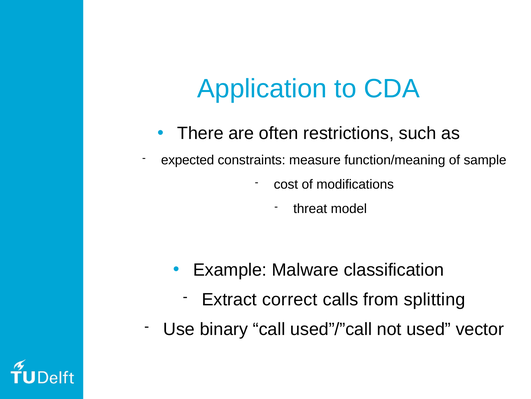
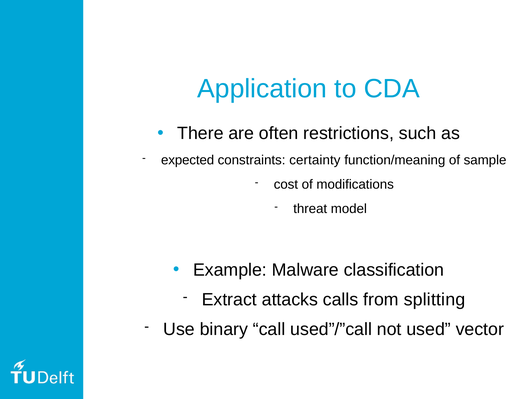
measure: measure -> certainty
correct: correct -> attacks
